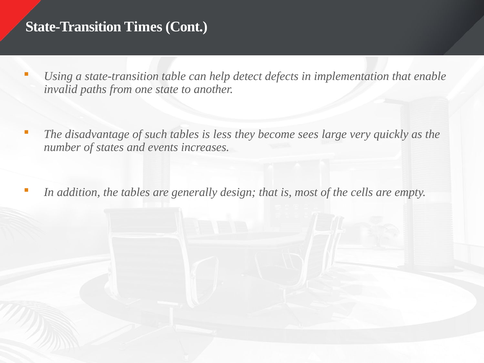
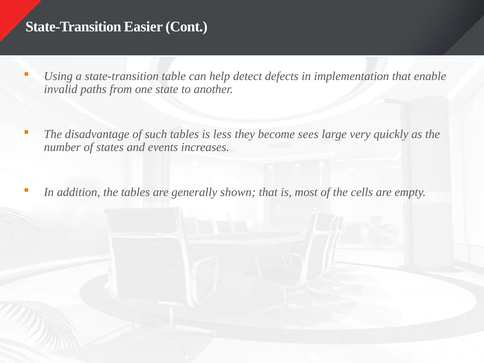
Times: Times -> Easier
design: design -> shown
